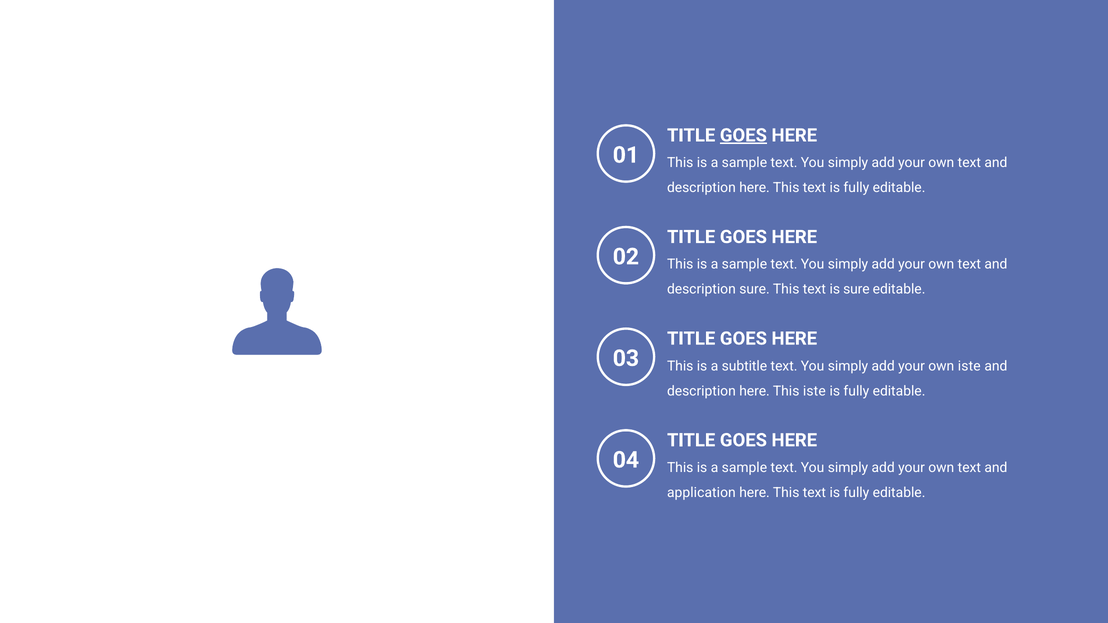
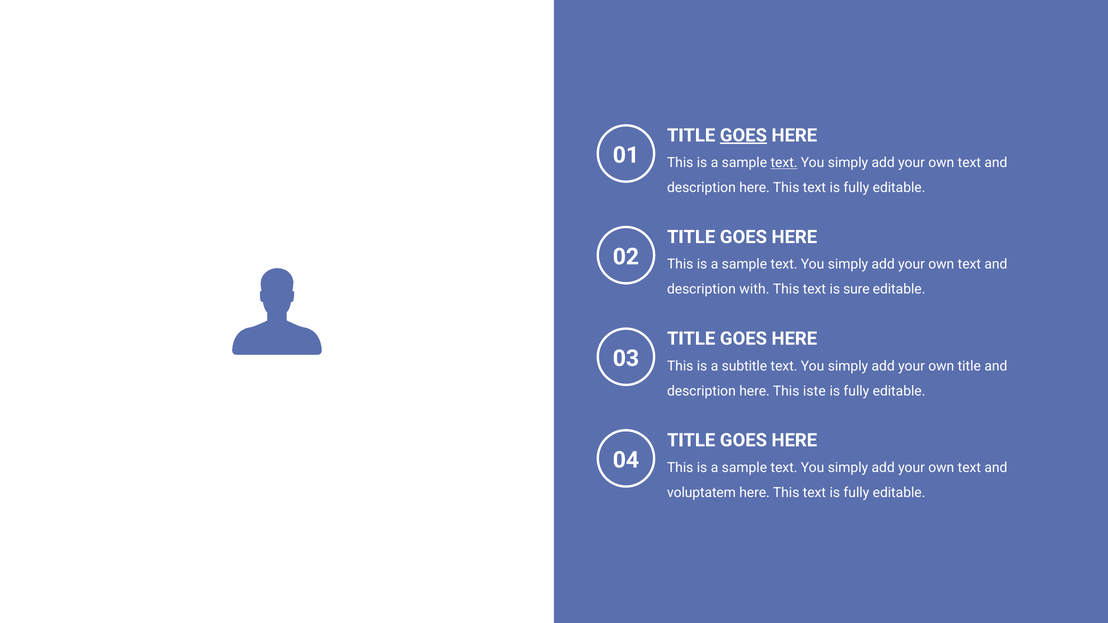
text at (784, 163) underline: none -> present
description sure: sure -> with
own iste: iste -> title
application: application -> voluptatem
